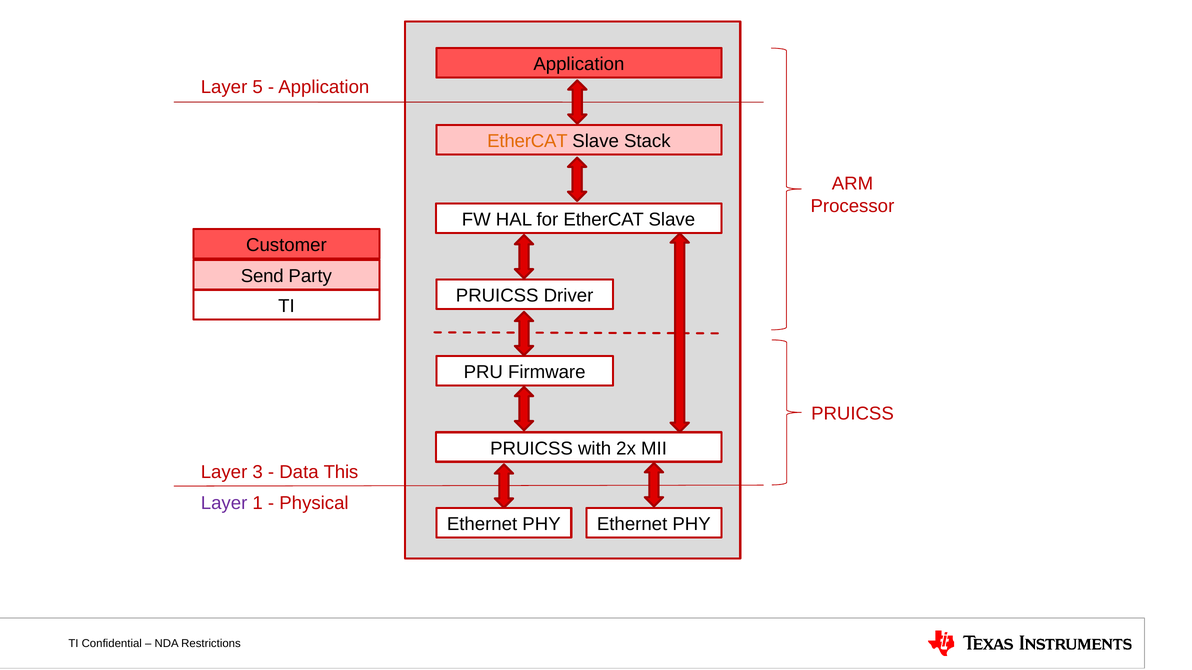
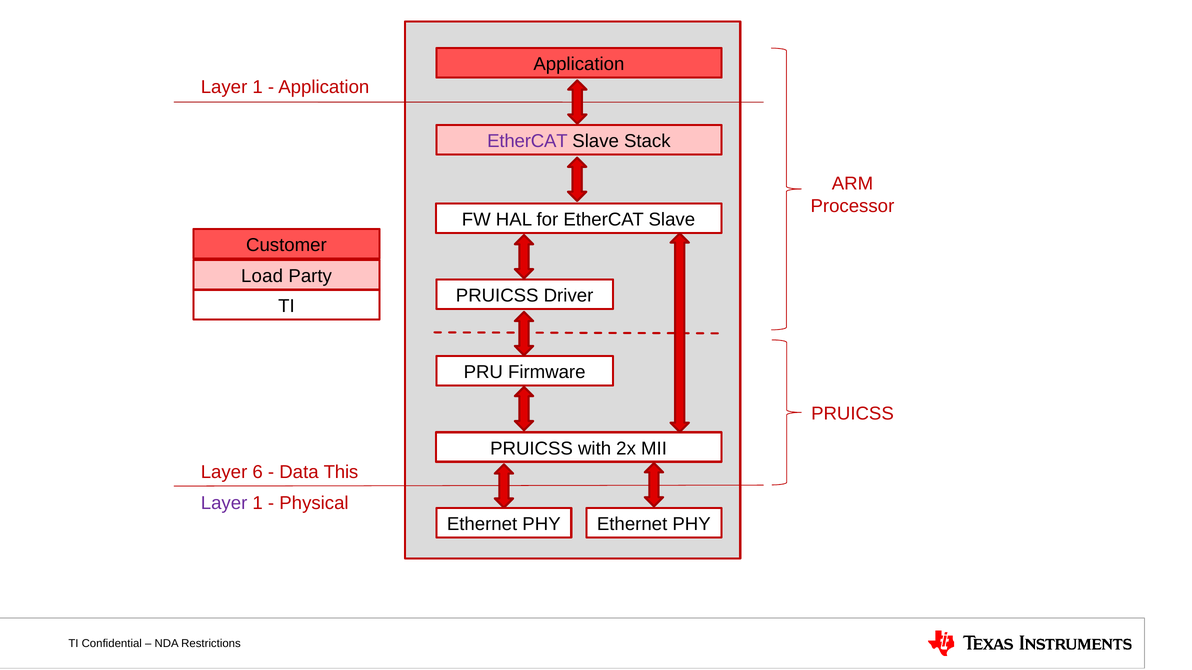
5 at (258, 87): 5 -> 1
EtherCAT at (527, 141) colour: orange -> purple
Send: Send -> Load
3: 3 -> 6
